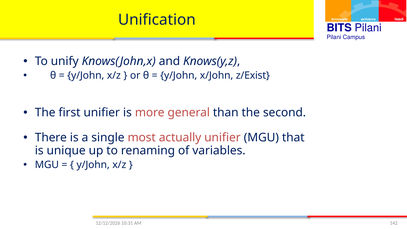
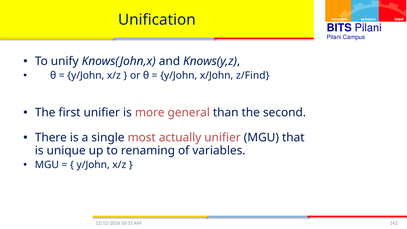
z/Exist: z/Exist -> z/Find
